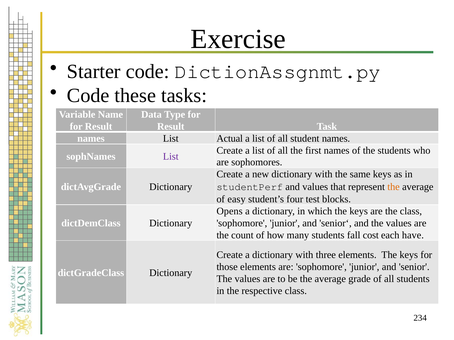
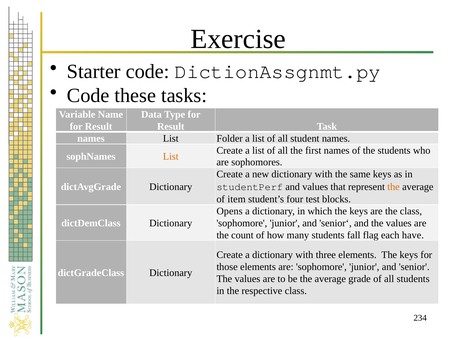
Actual: Actual -> Folder
List at (171, 157) colour: purple -> orange
easy: easy -> item
cost: cost -> flag
